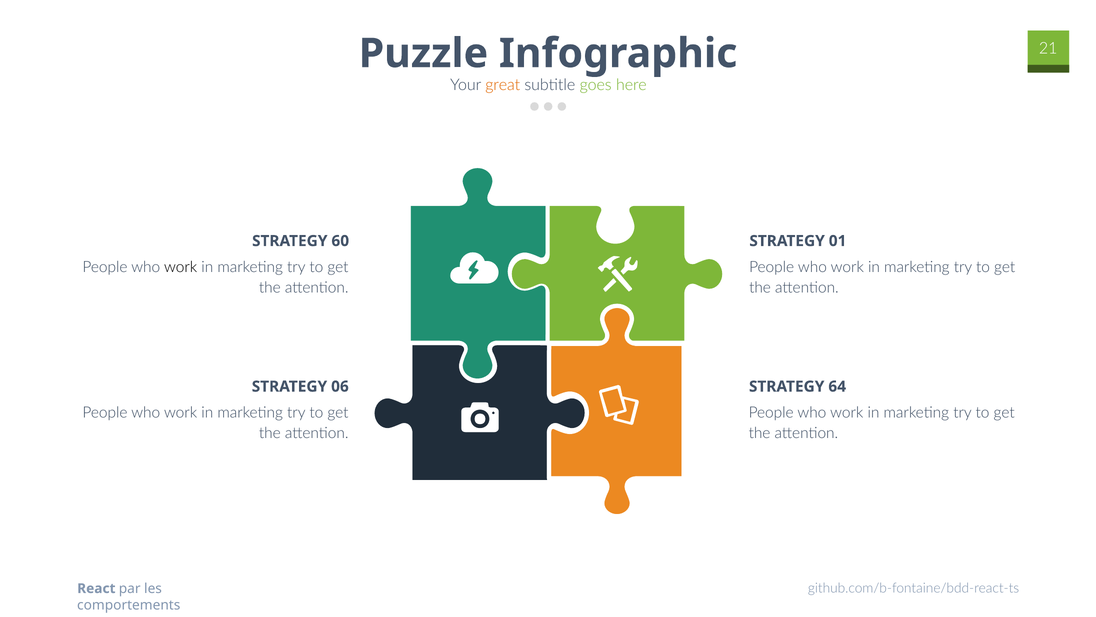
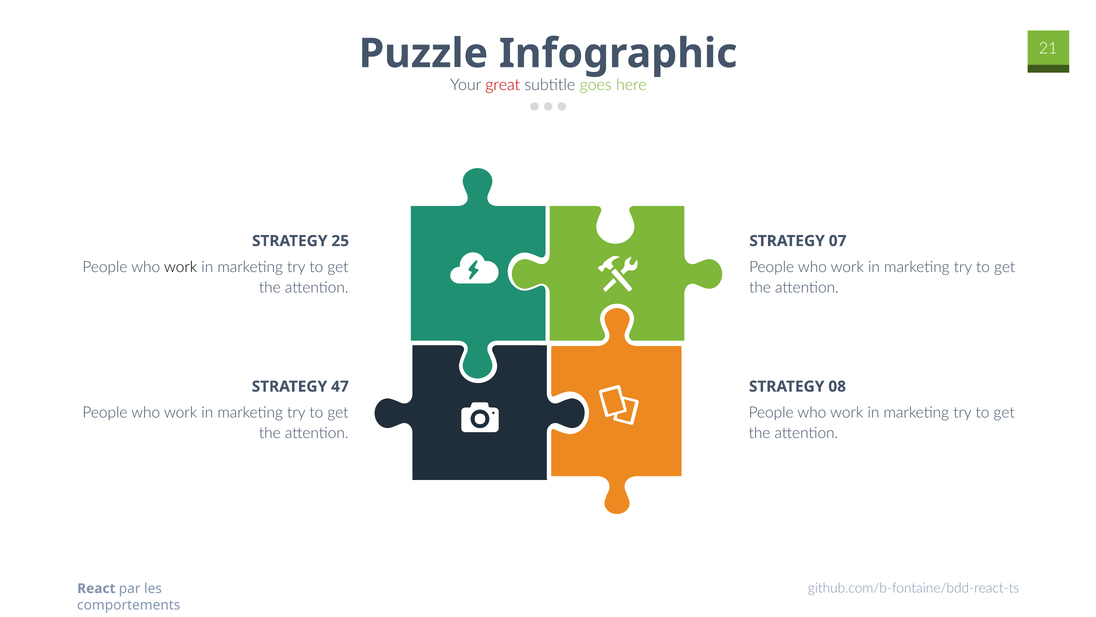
great colour: orange -> red
60: 60 -> 25
01: 01 -> 07
06: 06 -> 47
64: 64 -> 08
